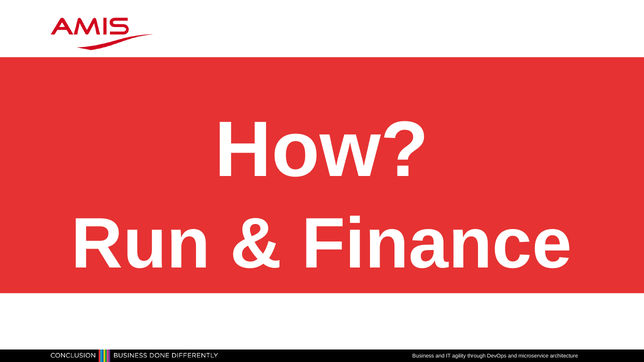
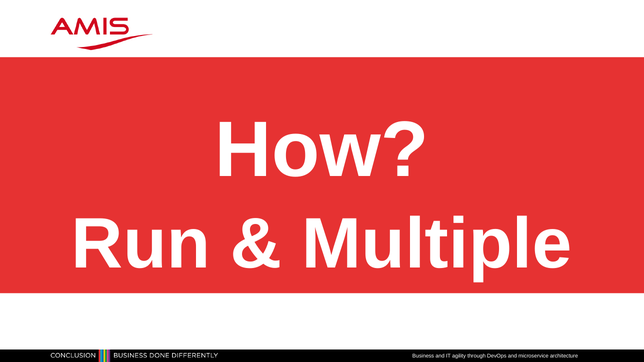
Finance: Finance -> Multiple
